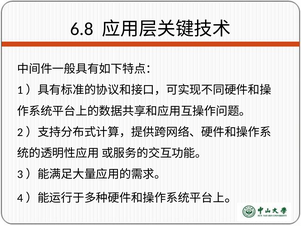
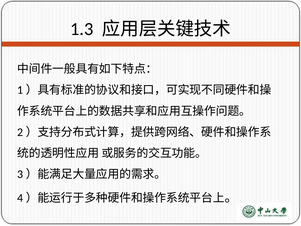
6.8: 6.8 -> 1.3
